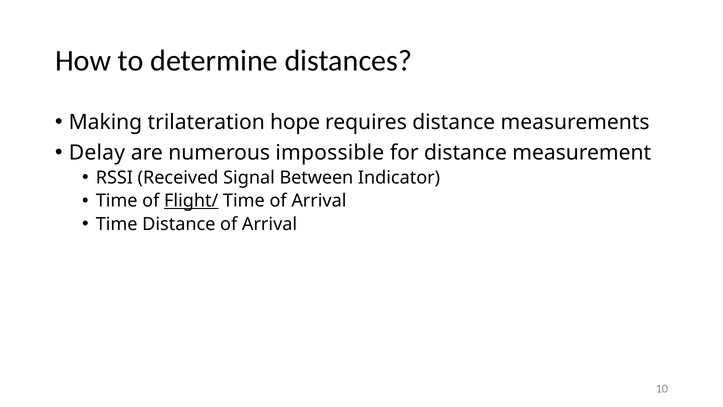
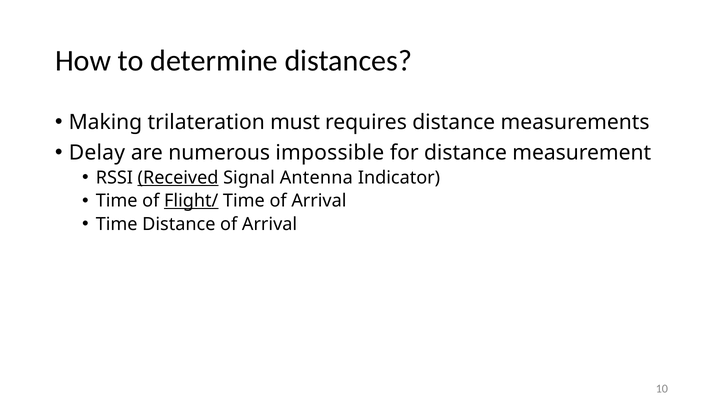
hope: hope -> must
Received underline: none -> present
Between: Between -> Antenna
